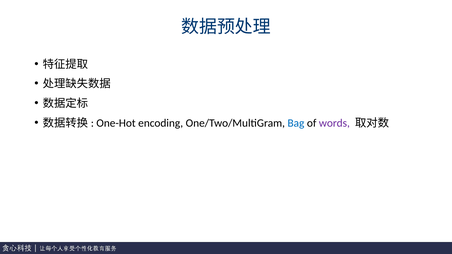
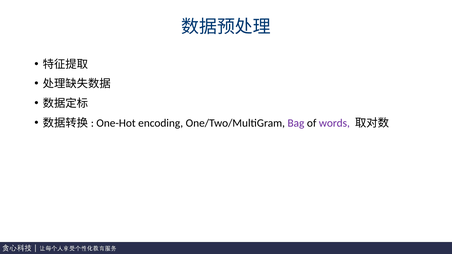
Bag colour: blue -> purple
